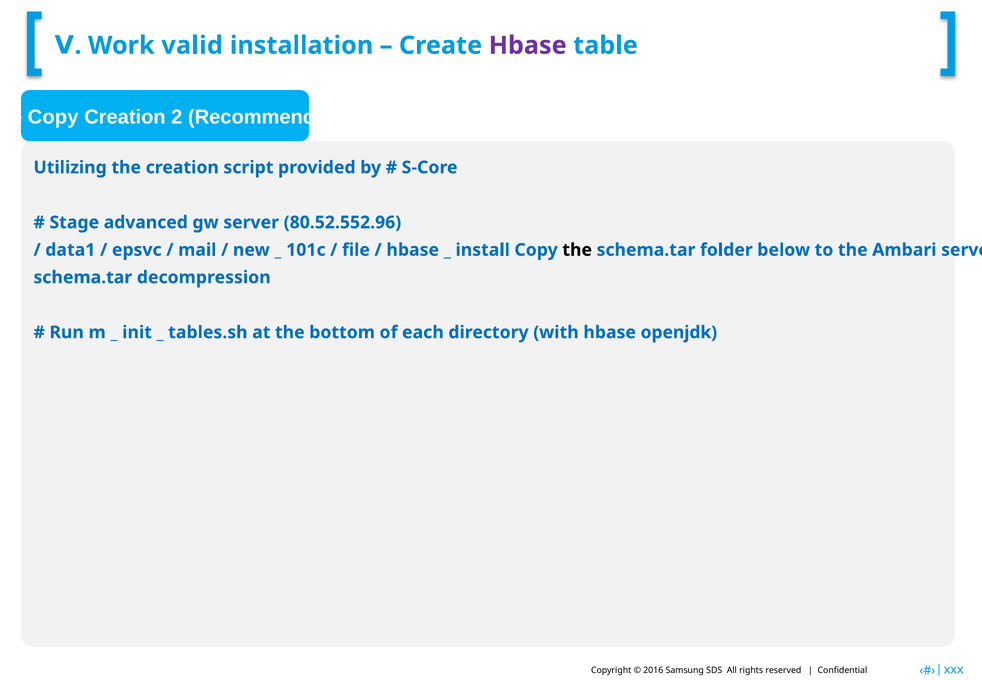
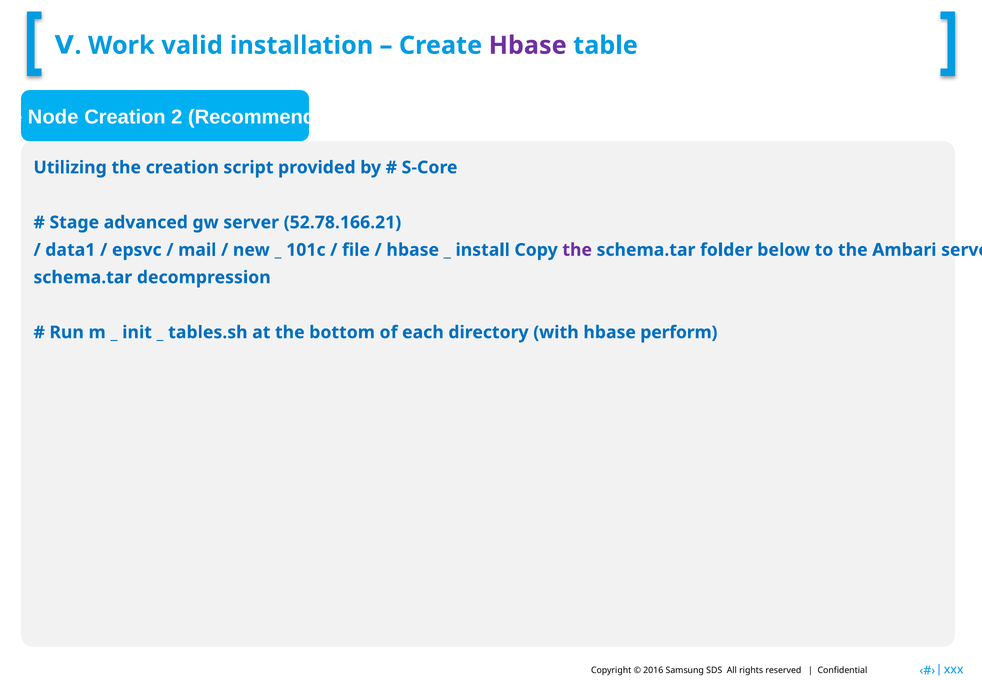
Copy at (53, 117): Copy -> Node
80.52.552.96: 80.52.552.96 -> 52.78.166.21
the at (577, 250) colour: black -> purple
openjdk: openjdk -> perform
